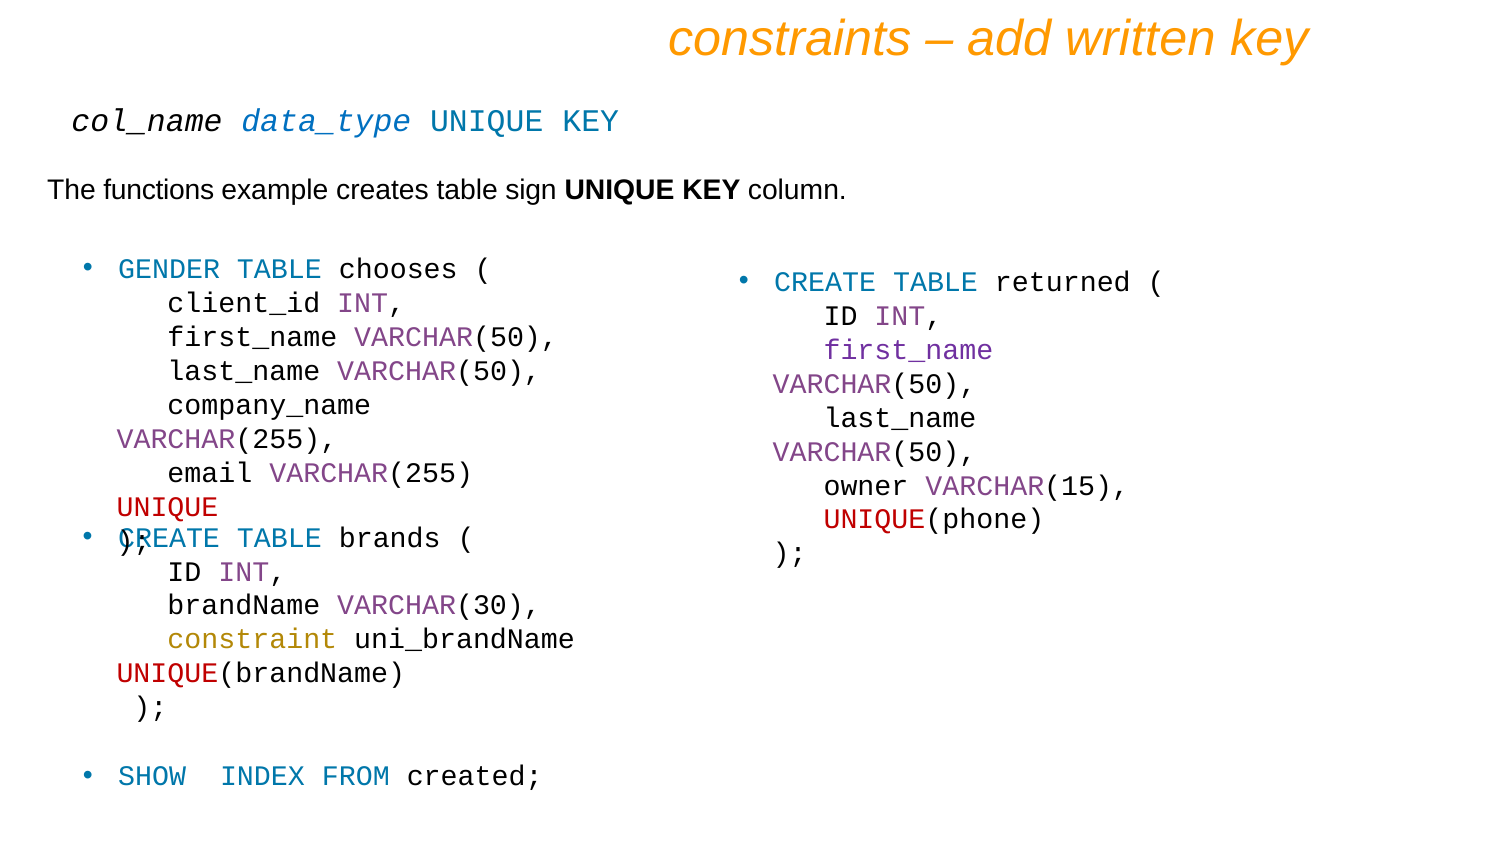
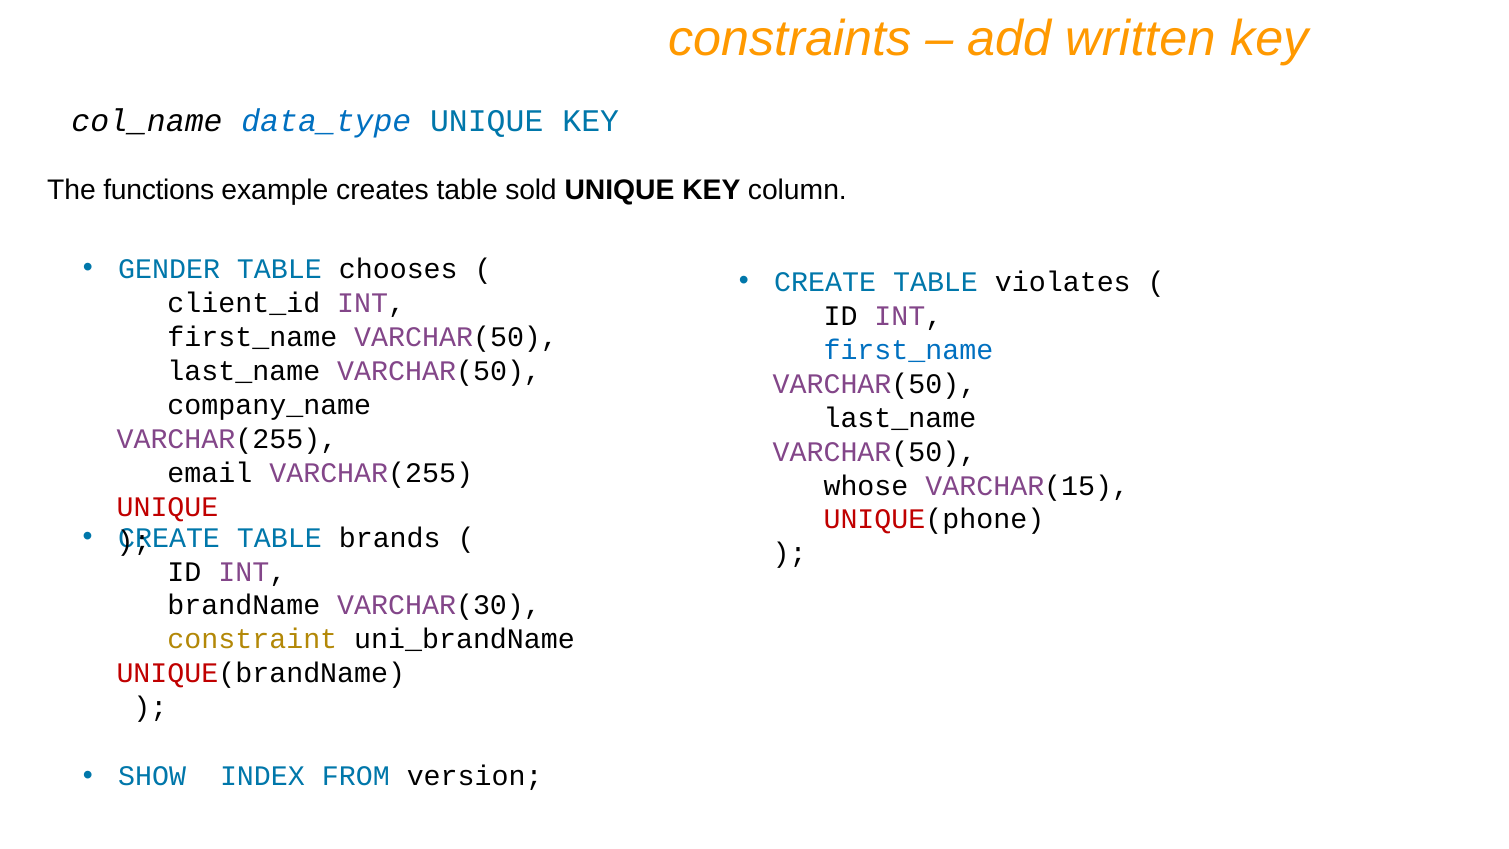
sign: sign -> sold
returned: returned -> violates
first_name at (908, 350) colour: purple -> blue
owner: owner -> whose
created: created -> version
